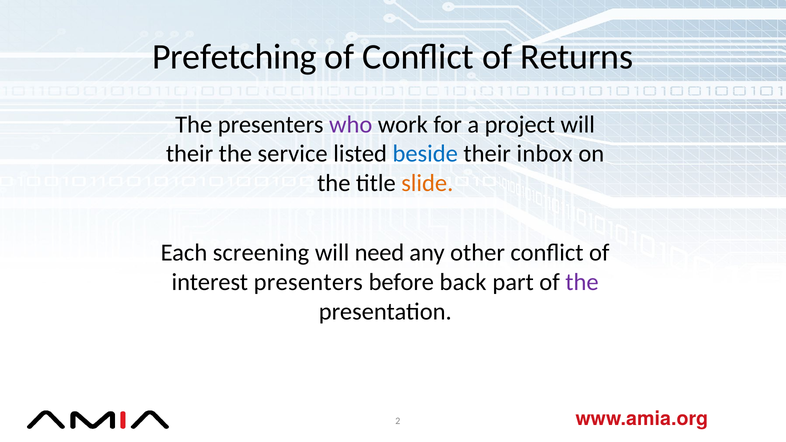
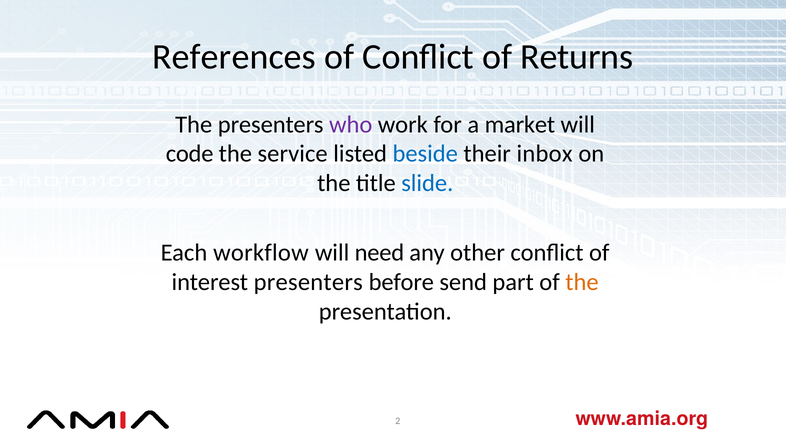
Prefetching: Prefetching -> References
project: project -> market
their at (190, 154): their -> code
slide colour: orange -> blue
screening: screening -> workflow
back: back -> send
the at (582, 282) colour: purple -> orange
